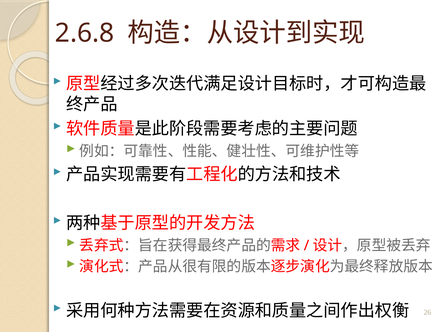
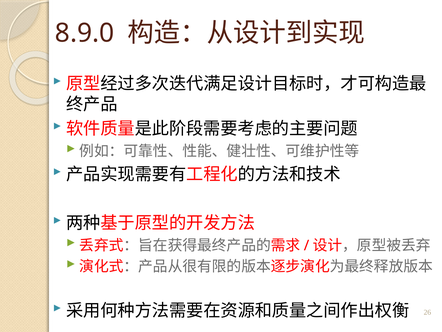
2.6.8: 2.6.8 -> 8.9.0
